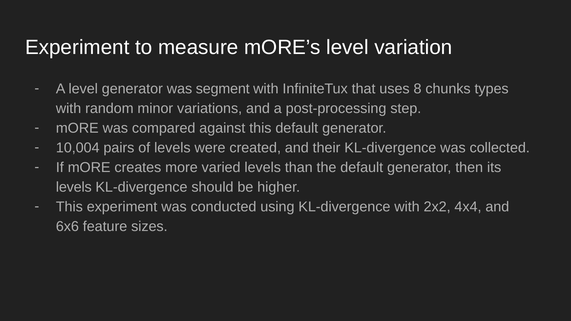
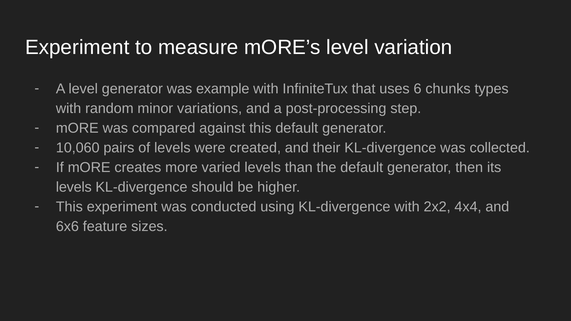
segment: segment -> example
8: 8 -> 6
10,004: 10,004 -> 10,060
